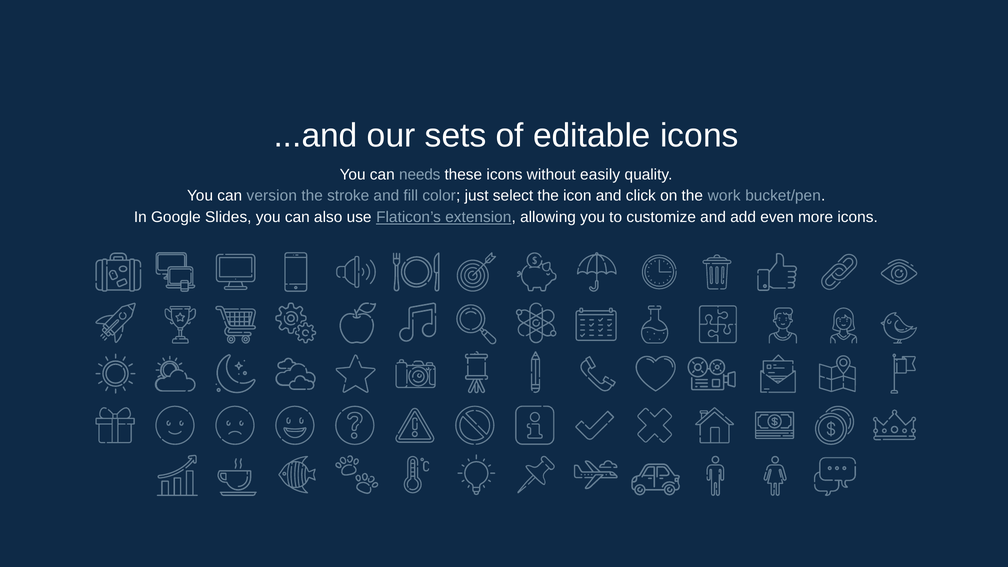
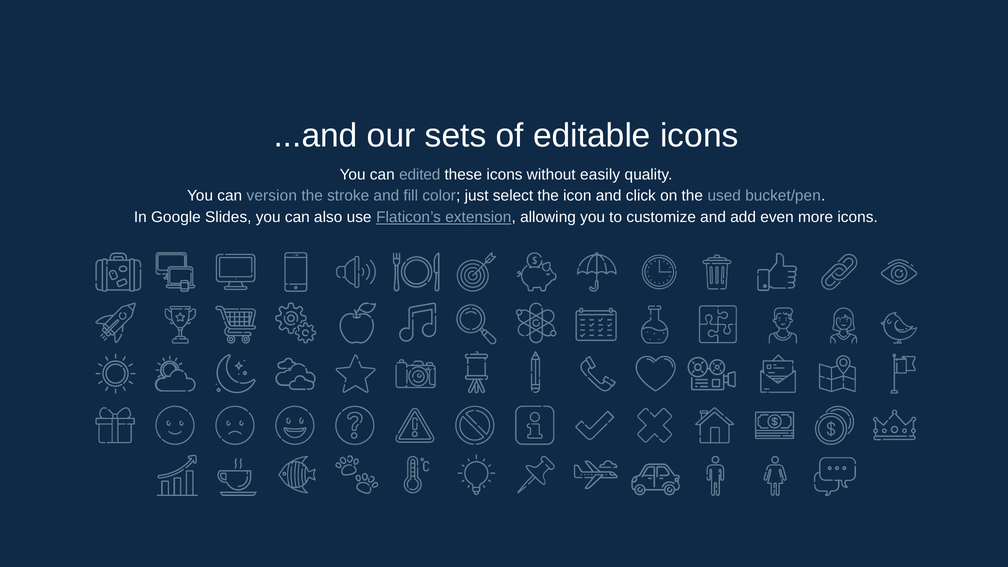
needs: needs -> edited
work: work -> used
